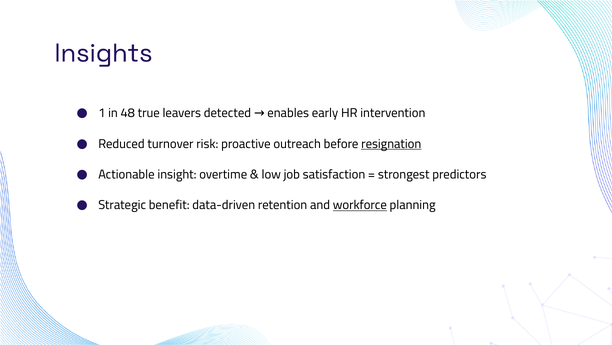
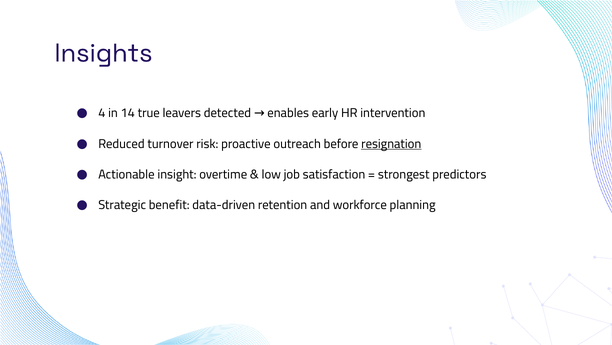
1: 1 -> 4
48: 48 -> 14
workforce underline: present -> none
